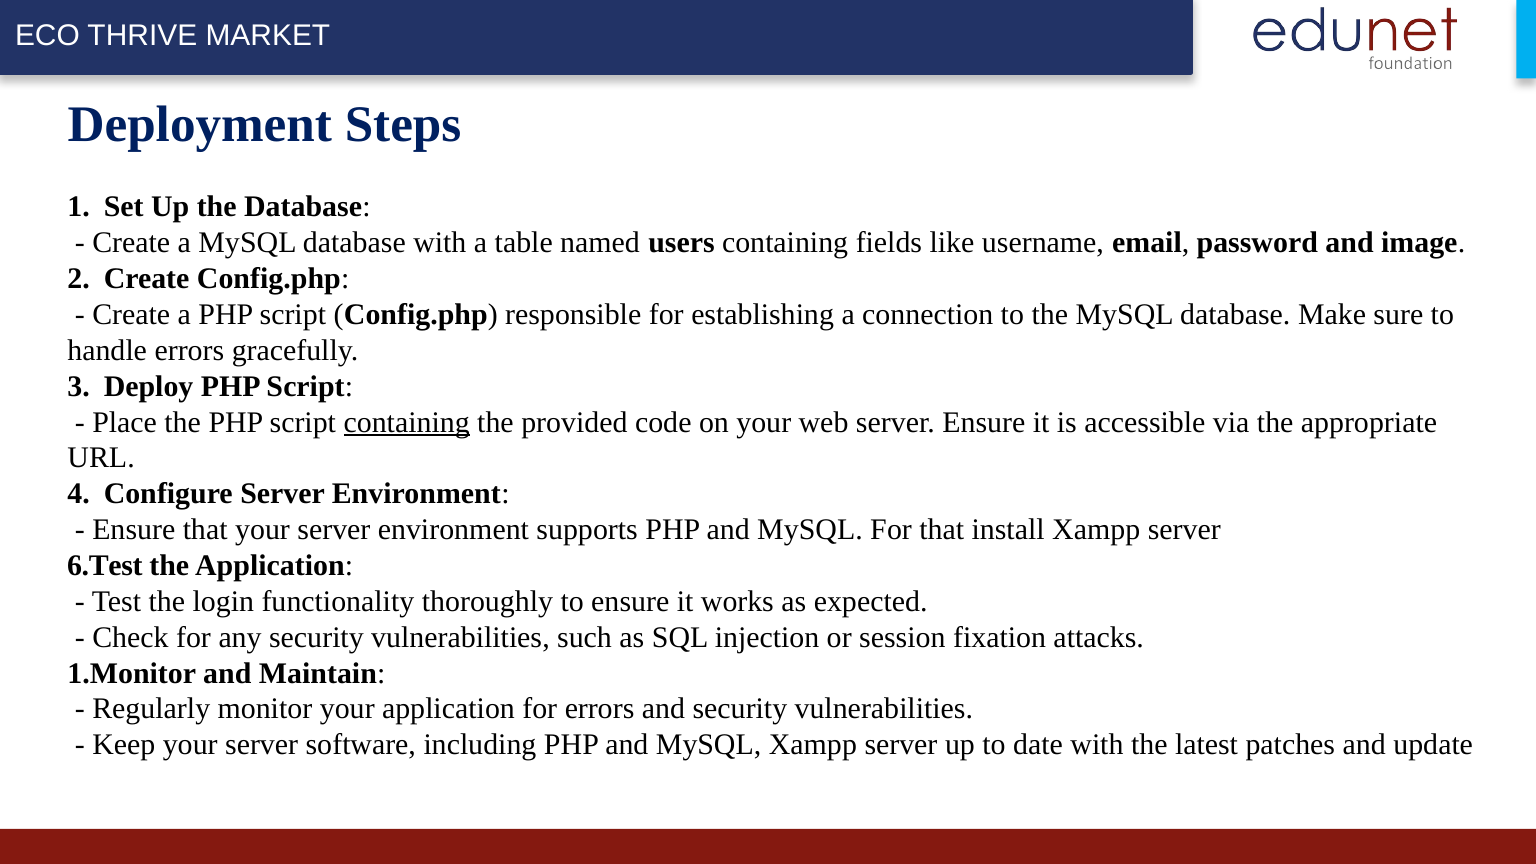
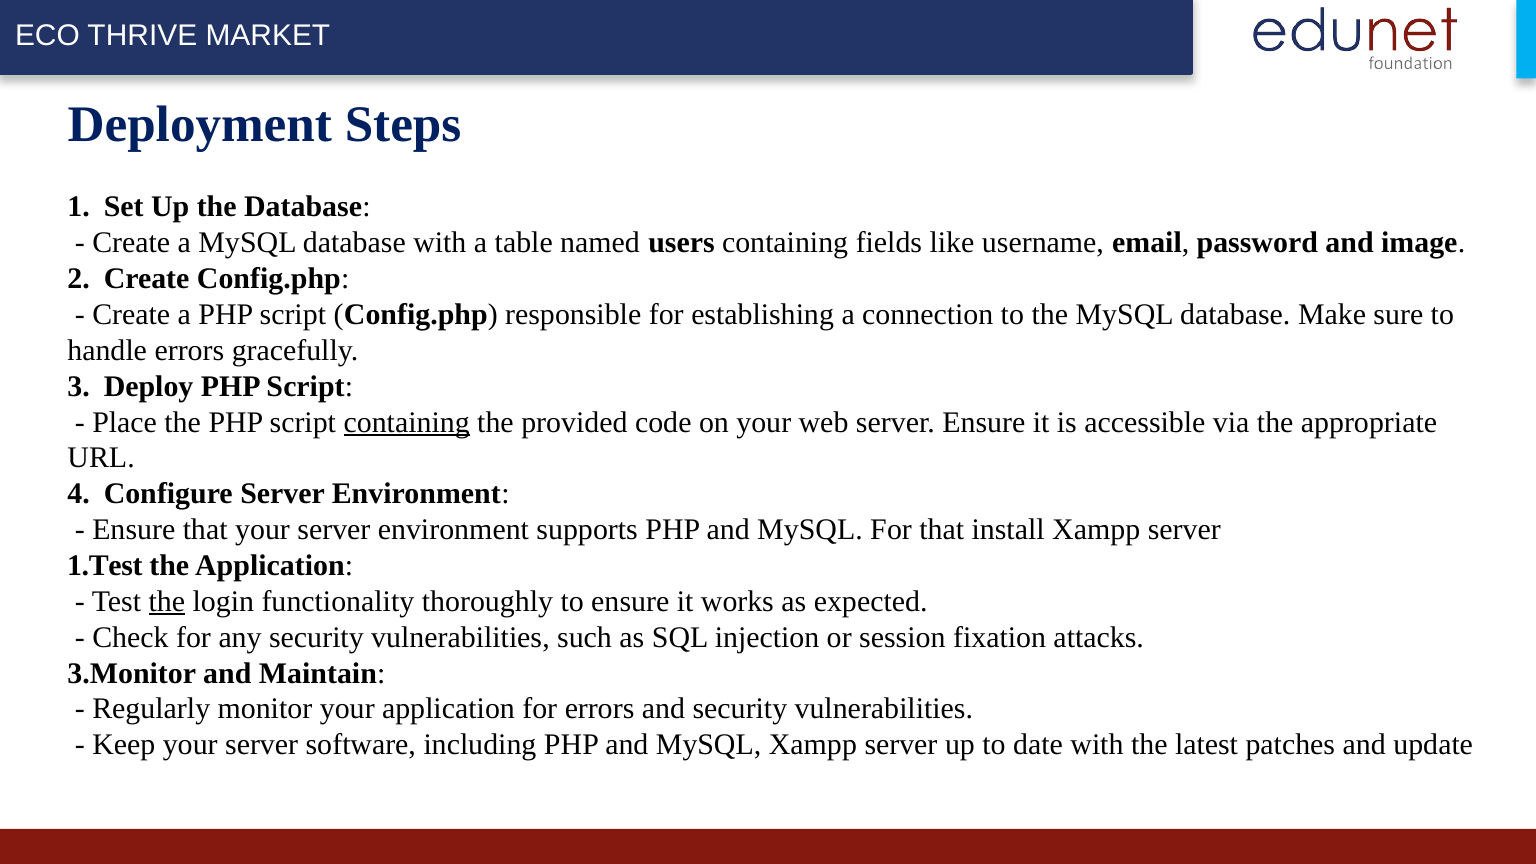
6.Test: 6.Test -> 1.Test
the at (167, 602) underline: none -> present
1.Monitor: 1.Monitor -> 3.Monitor
